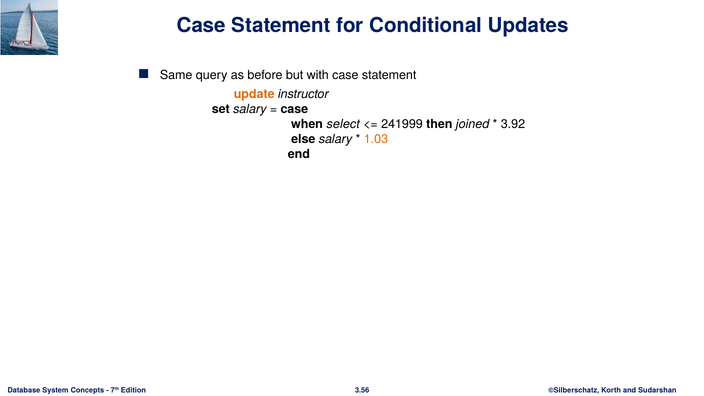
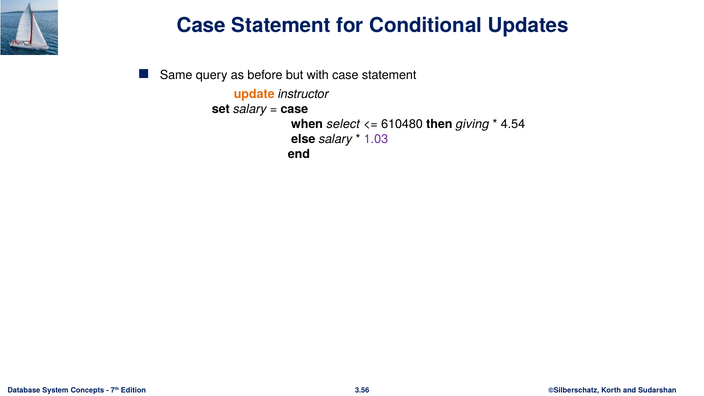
241999: 241999 -> 610480
joined: joined -> giving
3.92: 3.92 -> 4.54
1.03 colour: orange -> purple
